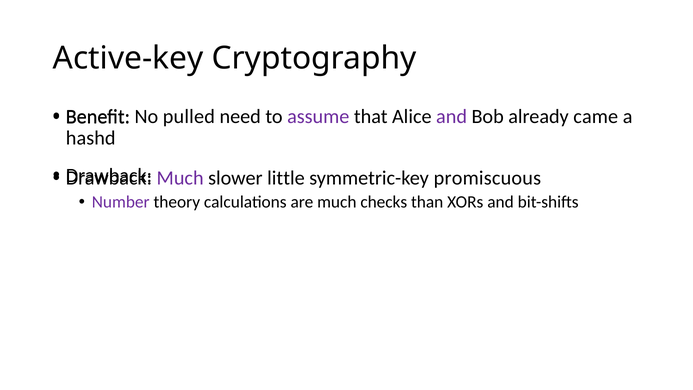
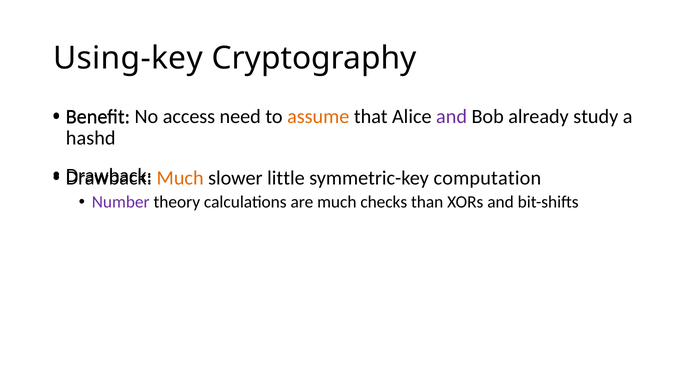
Active-key: Active-key -> Using-key
pulled: pulled -> access
assume colour: purple -> orange
came: came -> study
Much at (180, 178) colour: purple -> orange
promiscuous: promiscuous -> computation
